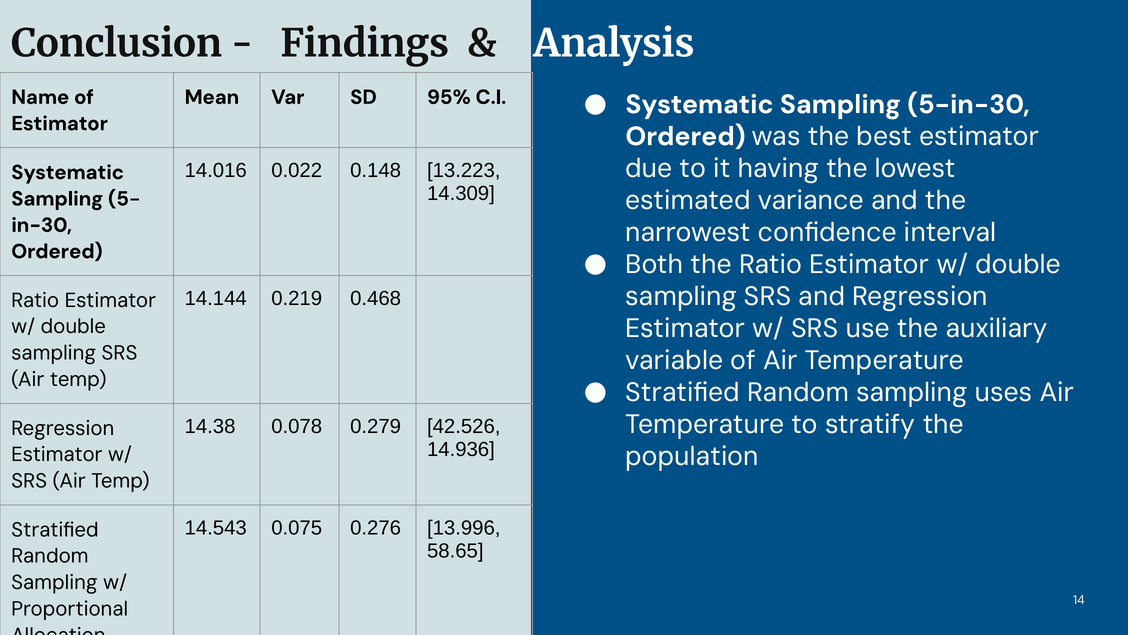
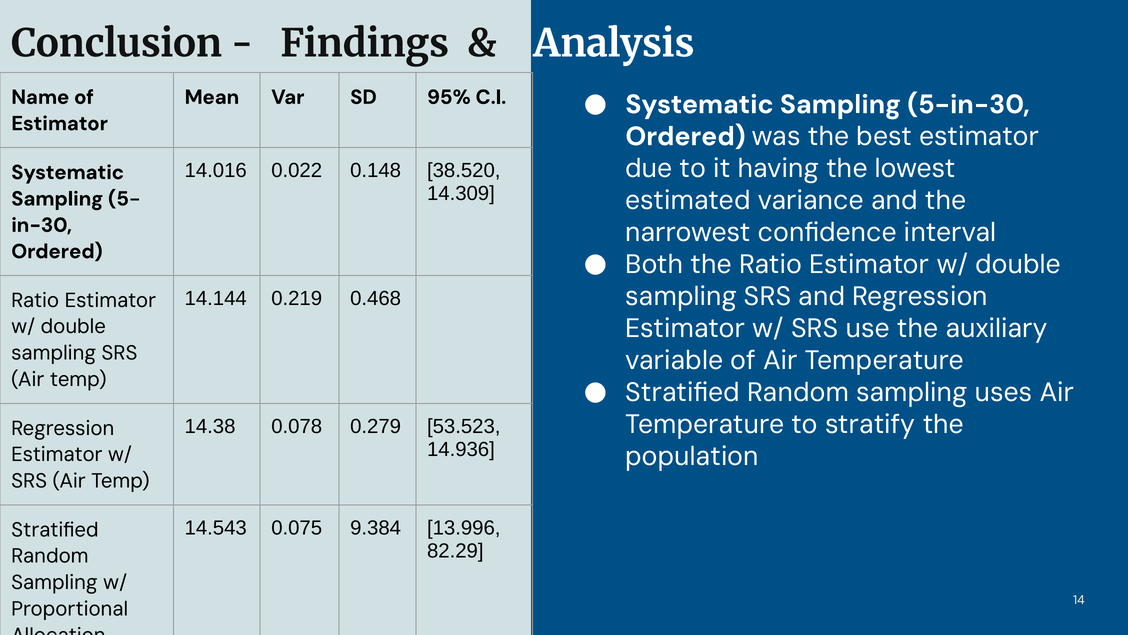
13.223: 13.223 -> 38.520
42.526: 42.526 -> 53.523
0.276: 0.276 -> 9.384
58.65: 58.65 -> 82.29
